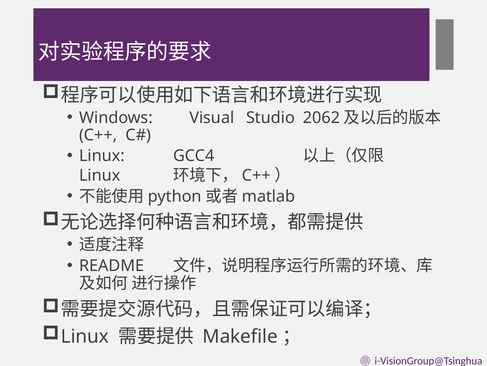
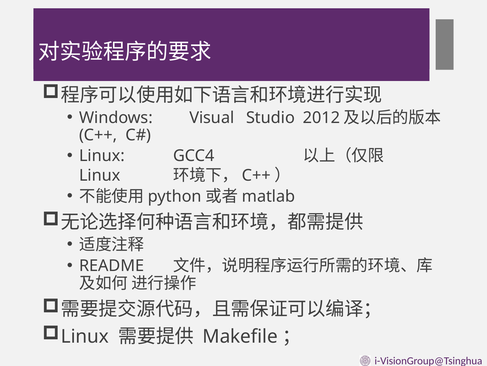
2062: 2062 -> 2012
